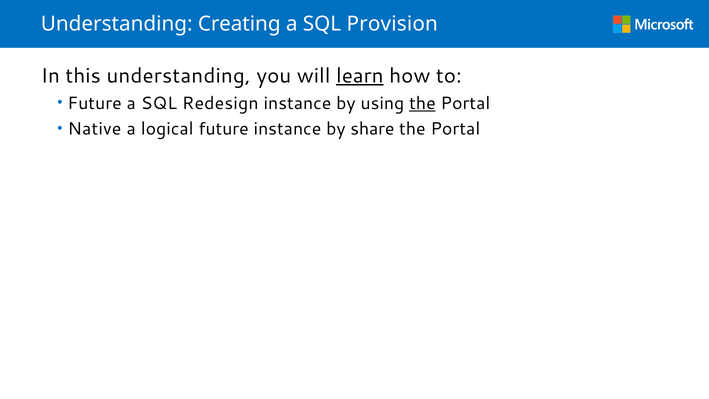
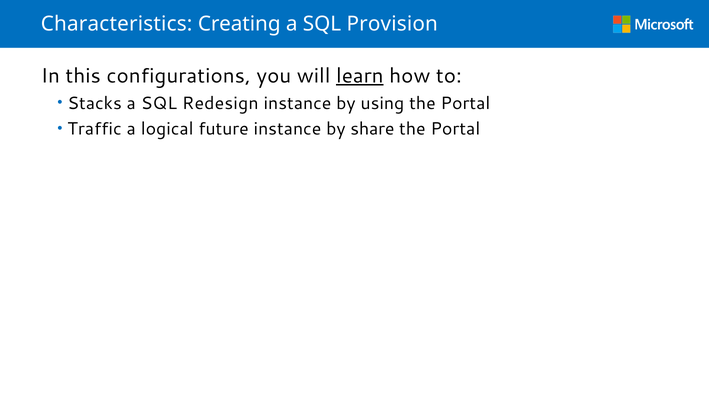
Understanding at (117, 24): Understanding -> Characteristics
this understanding: understanding -> configurations
Future at (95, 103): Future -> Stacks
the at (422, 103) underline: present -> none
Native: Native -> Traffic
